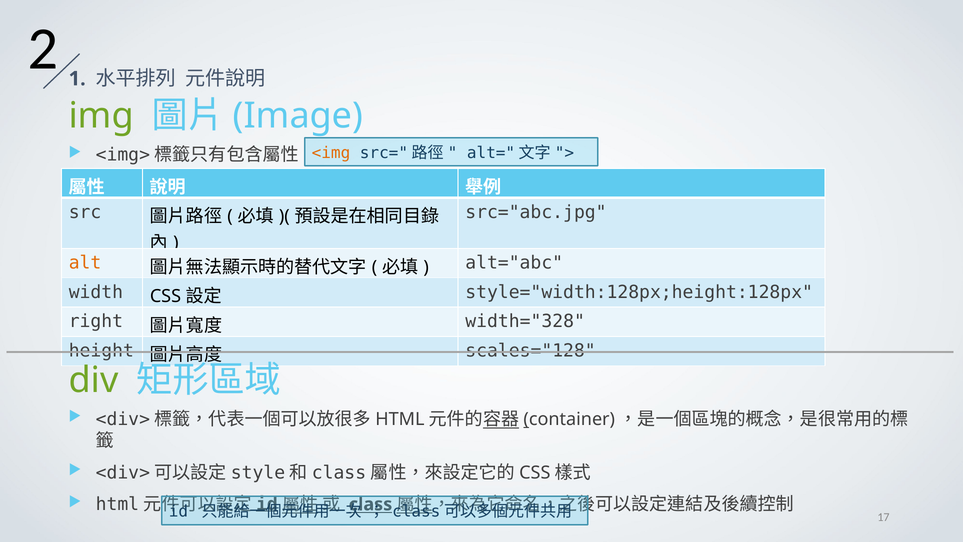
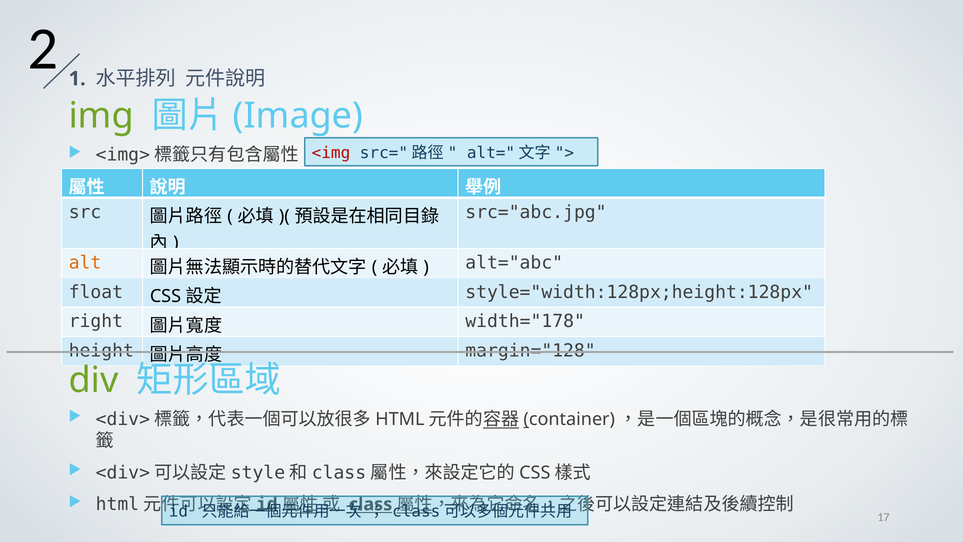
<img colour: orange -> red
width: width -> float
width="328: width="328 -> width="178
scales="128: scales="128 -> margin="128
